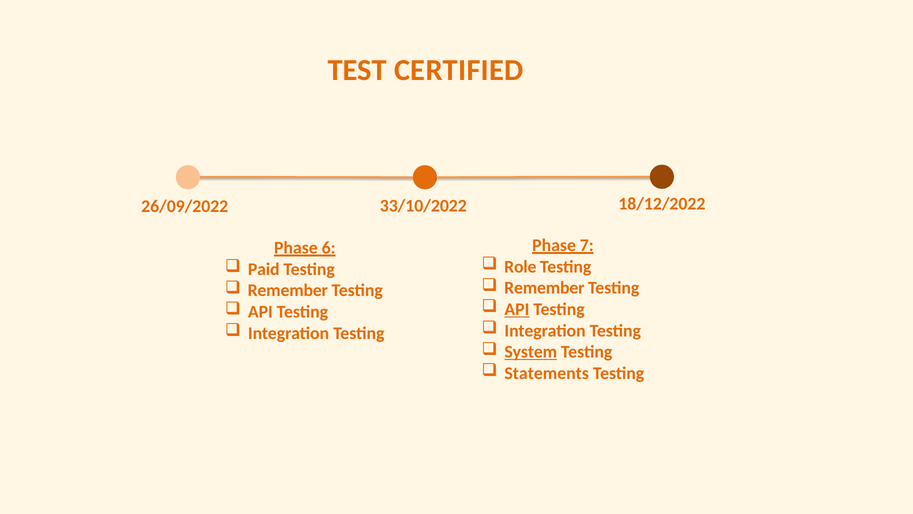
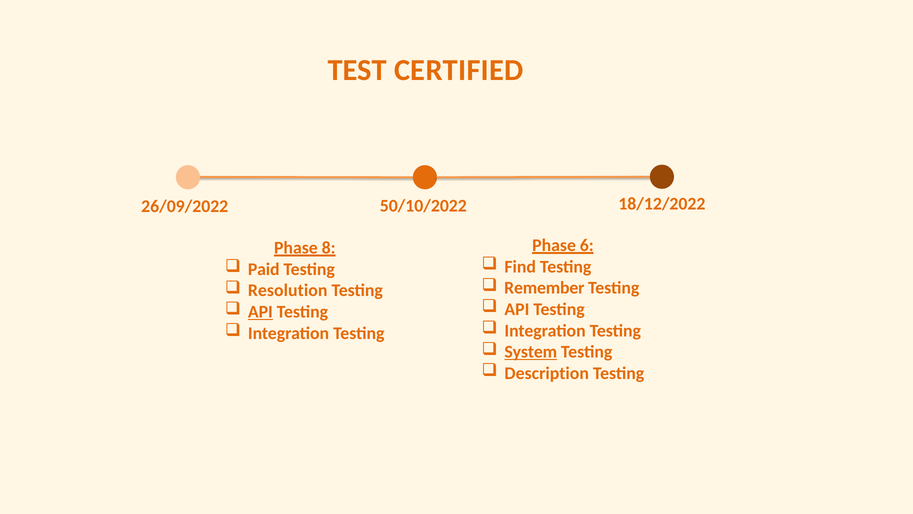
33/10/2022: 33/10/2022 -> 50/10/2022
7: 7 -> 6
6: 6 -> 8
Role: Role -> Find
Remember at (288, 290): Remember -> Resolution
API at (517, 309) underline: present -> none
API at (260, 312) underline: none -> present
Statements: Statements -> Description
